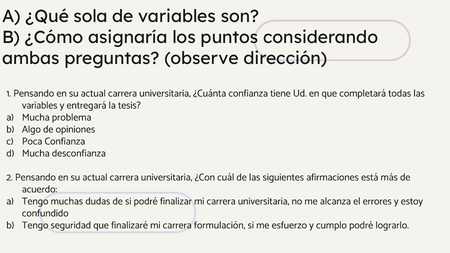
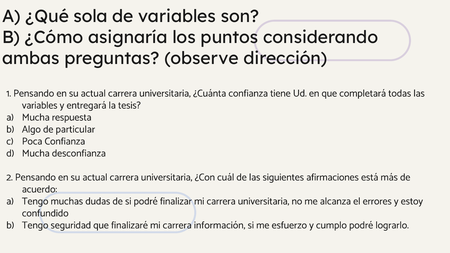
problema: problema -> respuesta
opiniones: opiniones -> particular
formulación: formulación -> información
